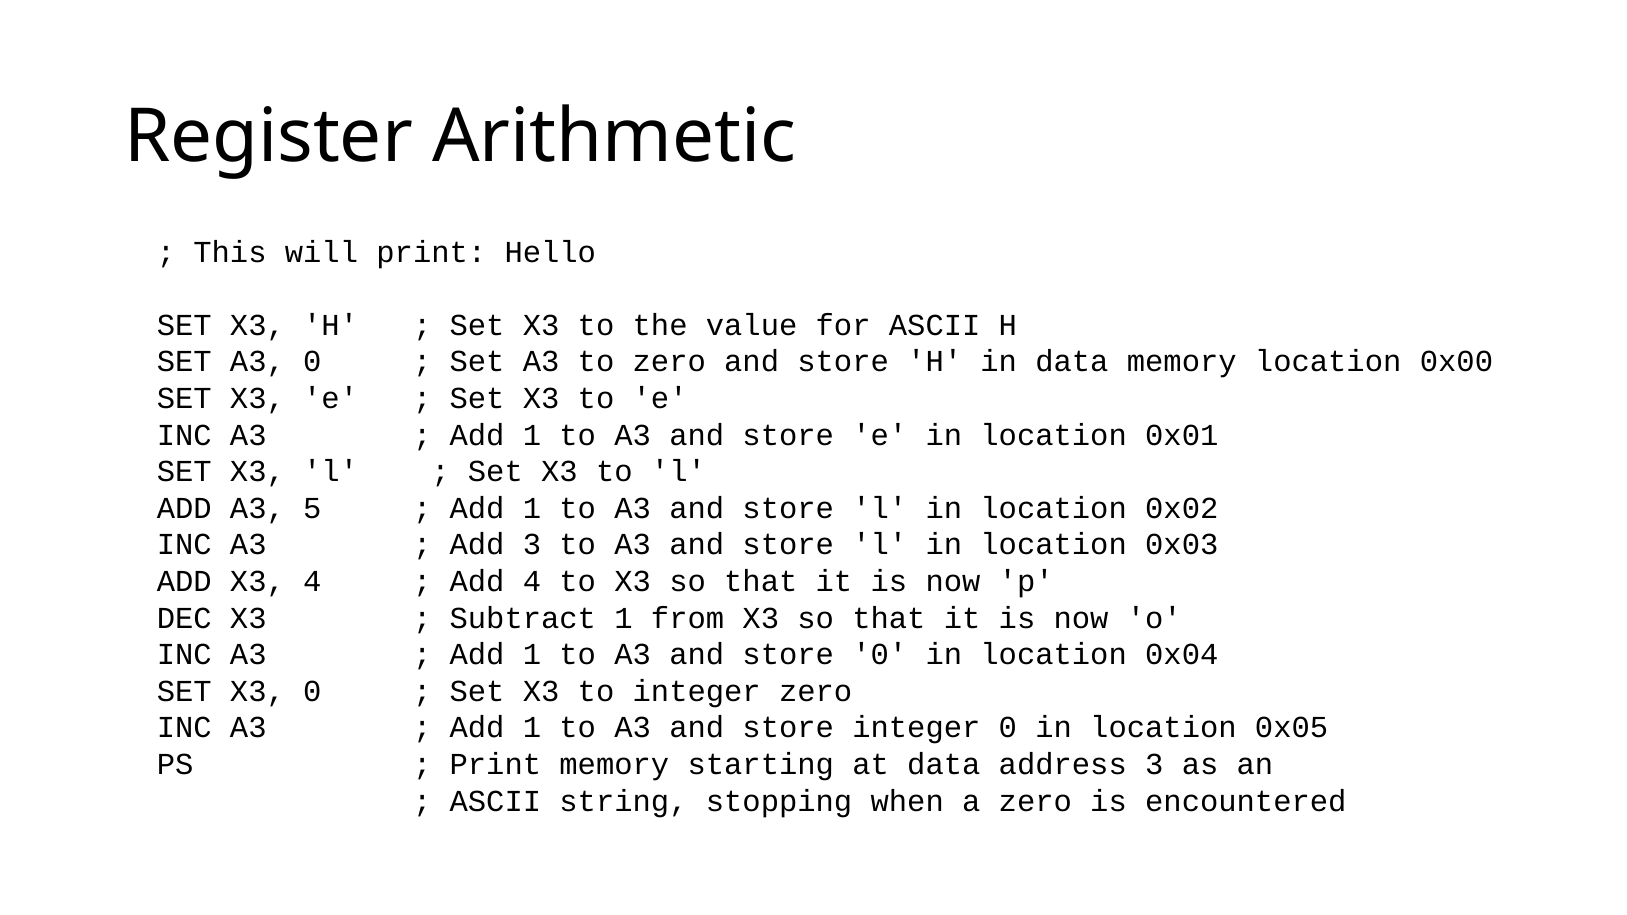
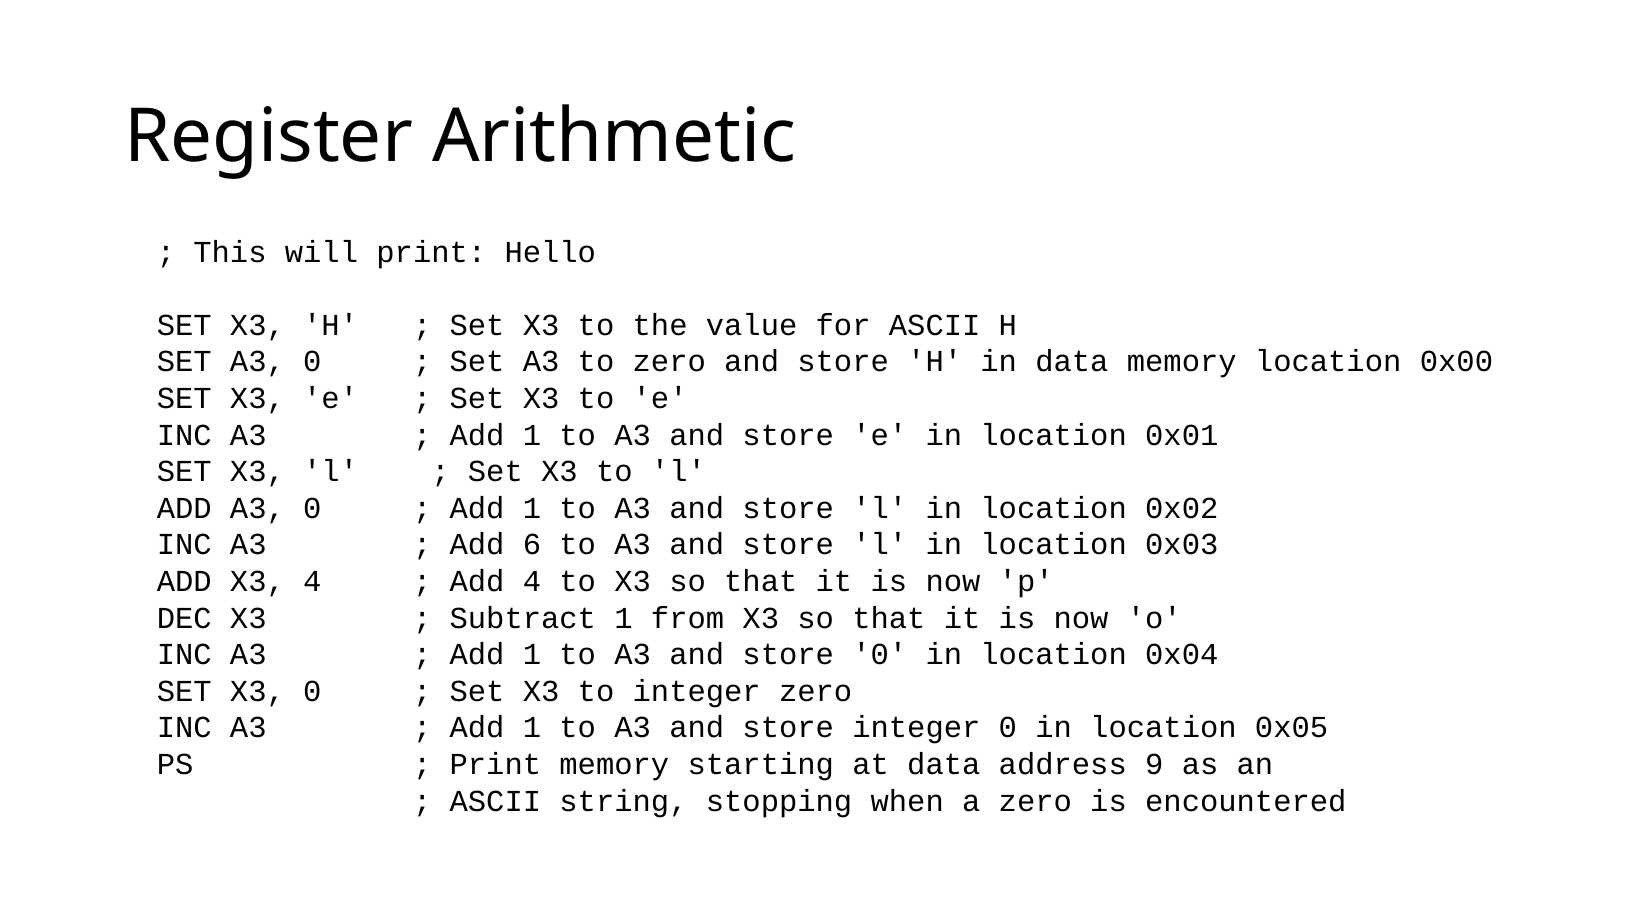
ADD A3 5: 5 -> 0
Add 3: 3 -> 6
address 3: 3 -> 9
